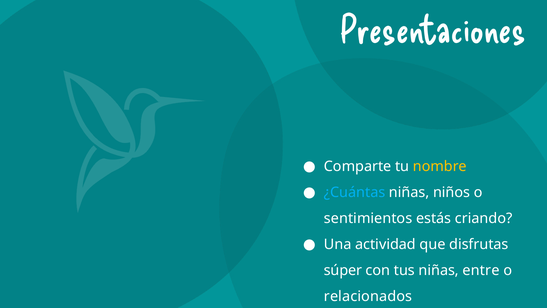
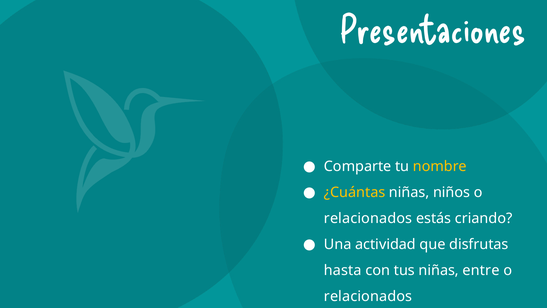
¿Cuántas colour: light blue -> yellow
sentimientos at (368, 218): sentimientos -> relacionados
súper: súper -> hasta
